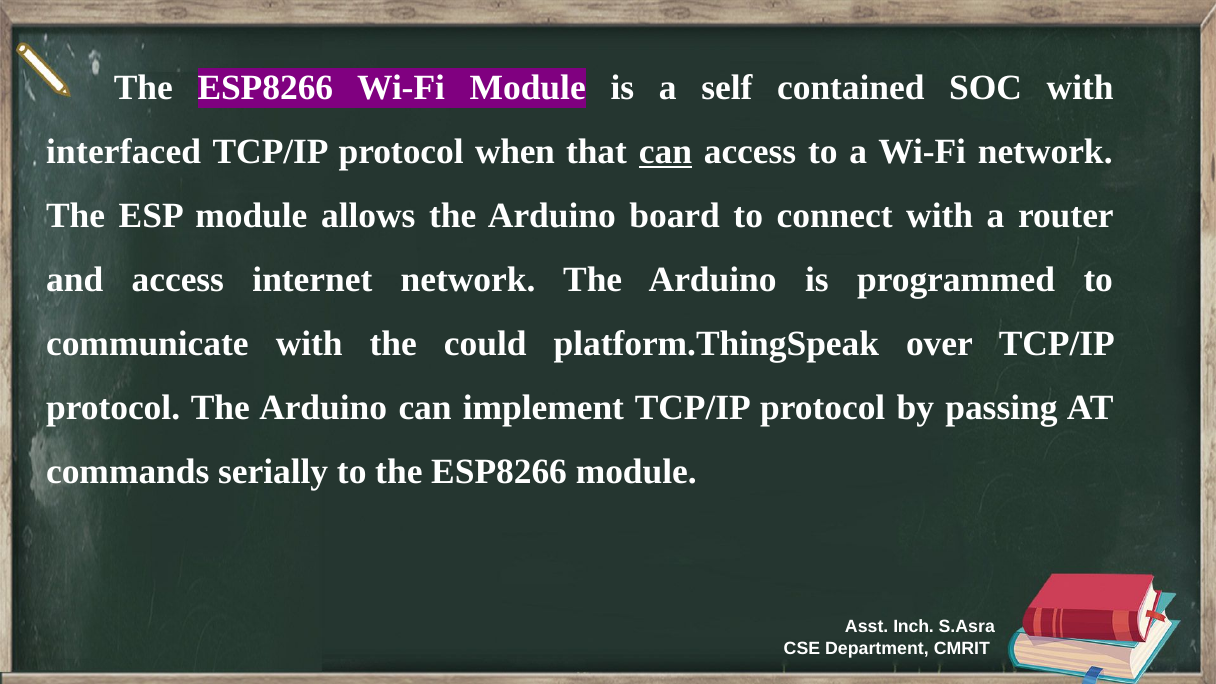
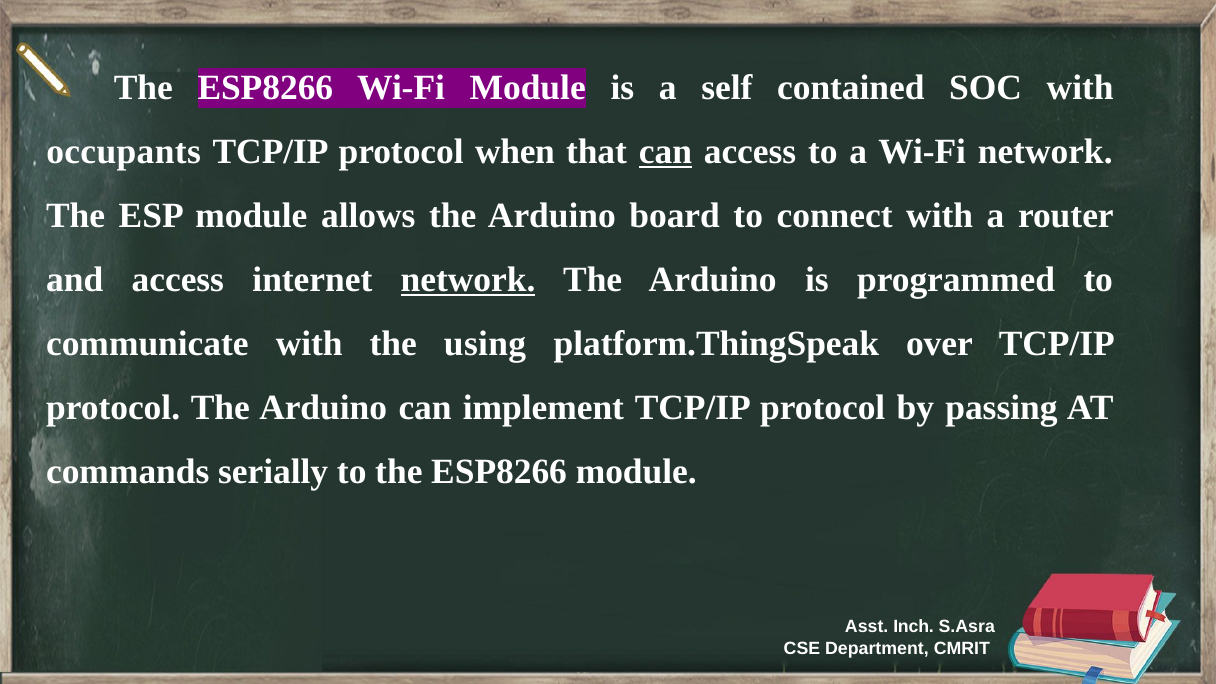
interfaced: interfaced -> occupants
network at (468, 280) underline: none -> present
could: could -> using
